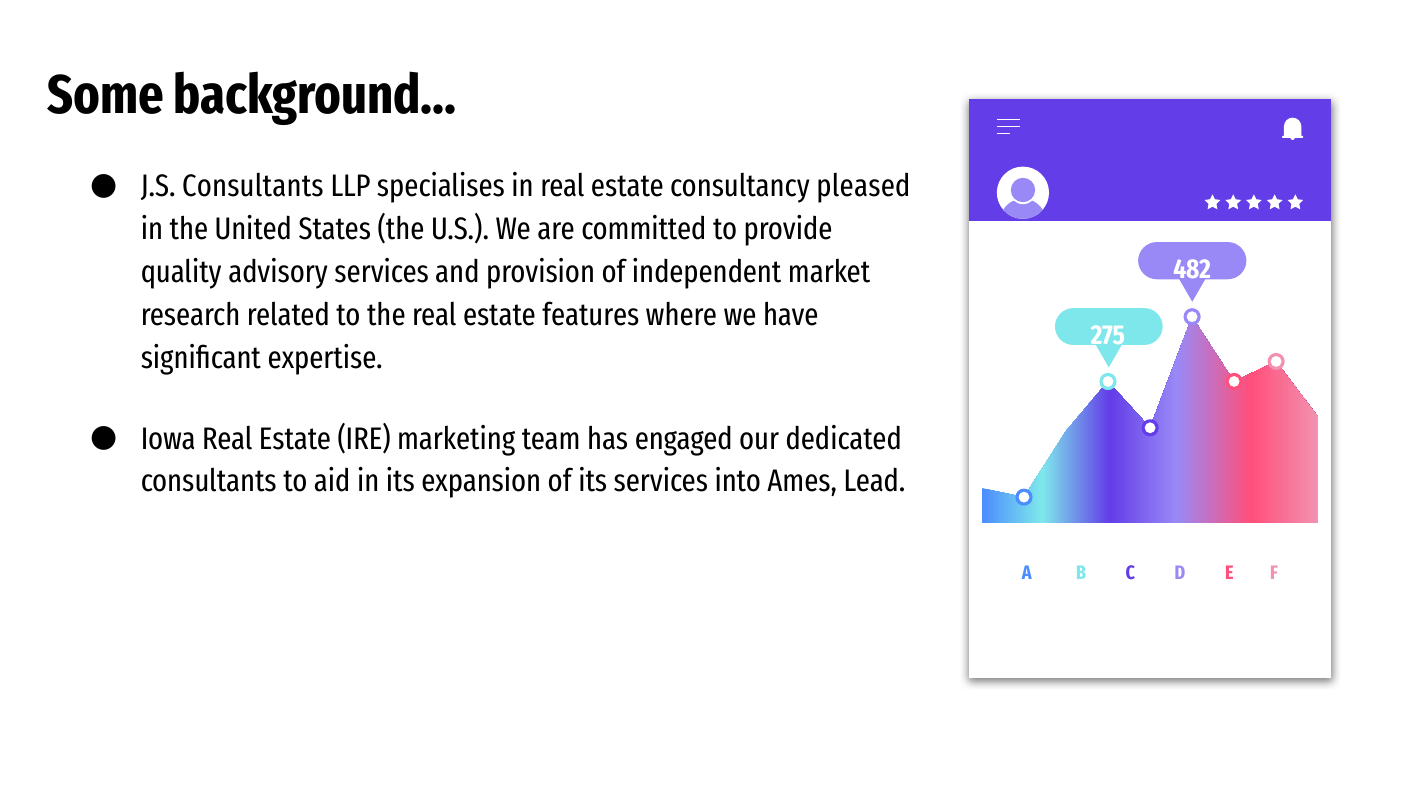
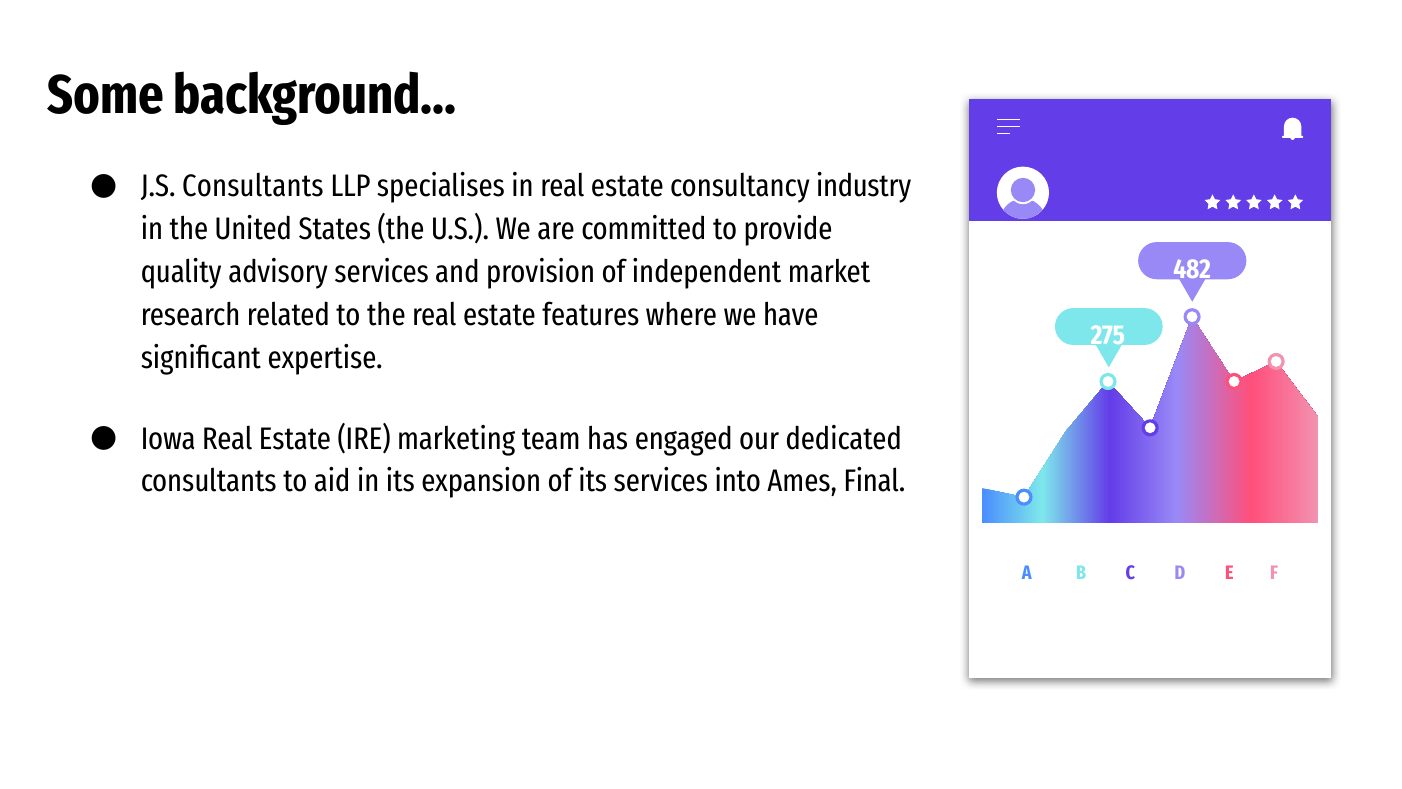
pleased: pleased -> industry
Lead: Lead -> Final
